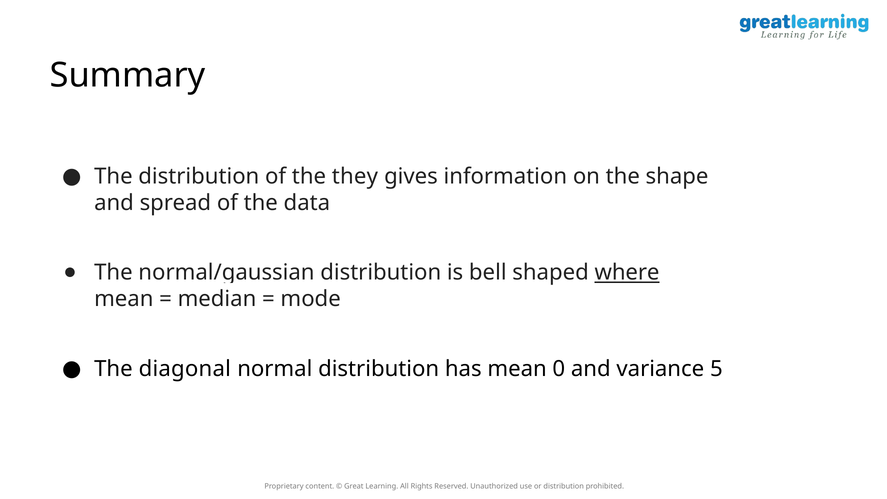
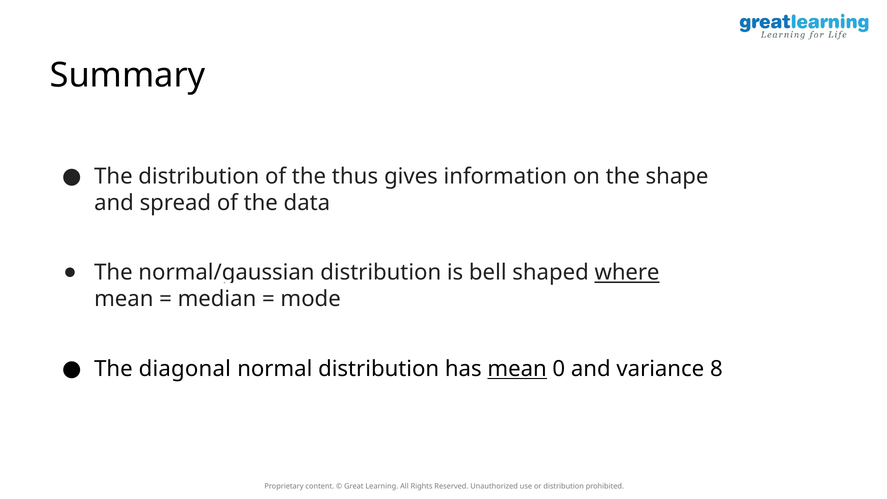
they: they -> thus
mean at (517, 369) underline: none -> present
5: 5 -> 8
